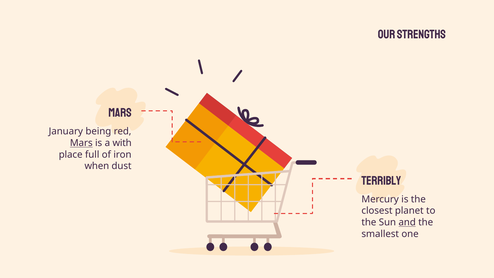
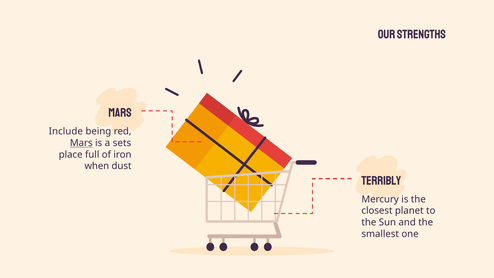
January: January -> Include
with: with -> sets
and underline: present -> none
